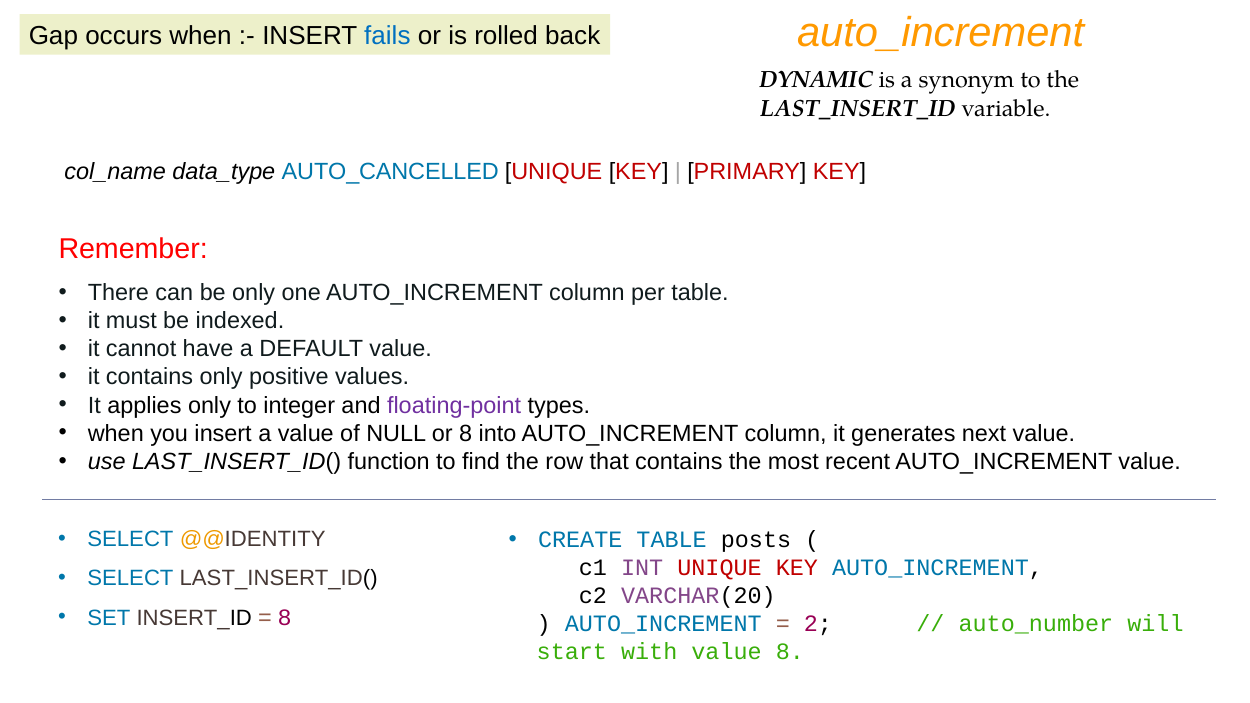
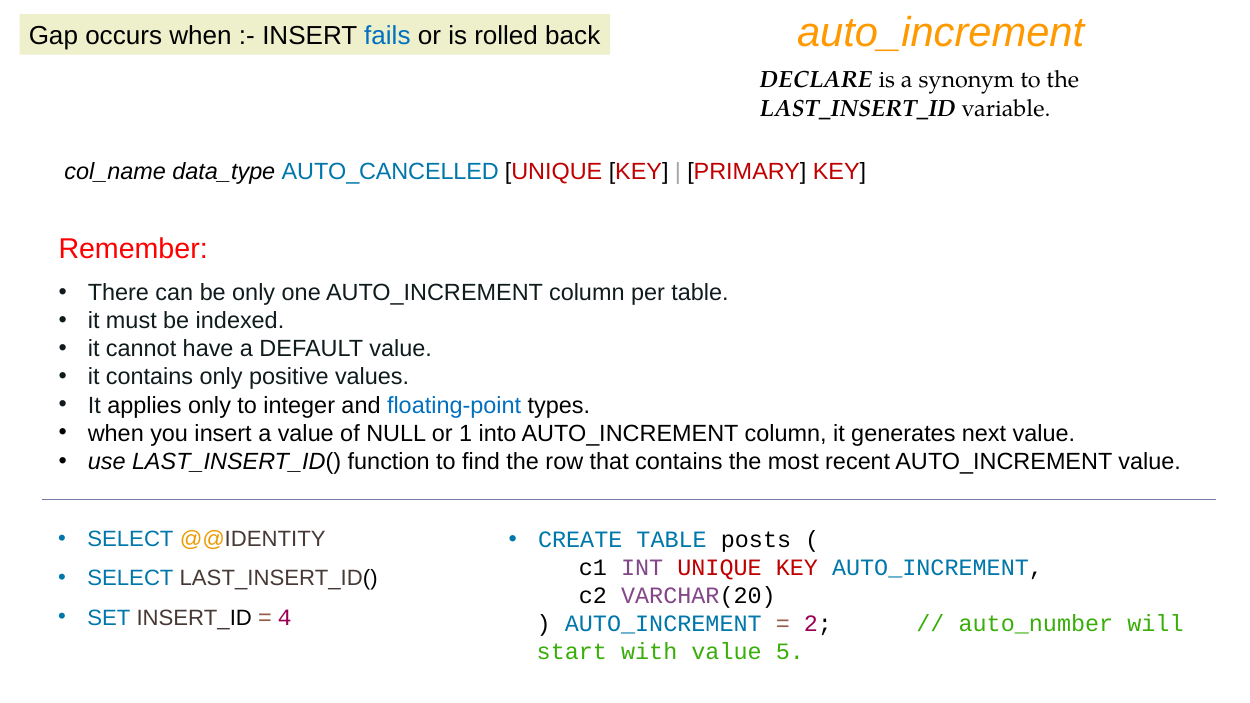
DYNAMIC: DYNAMIC -> DECLARE
floating-point colour: purple -> blue
or 8: 8 -> 1
8 at (285, 618): 8 -> 4
value 8: 8 -> 5
